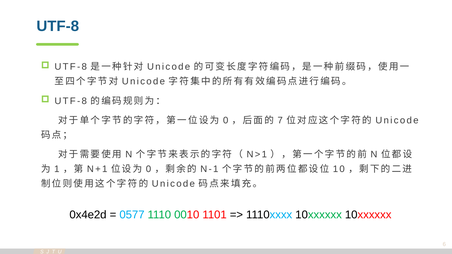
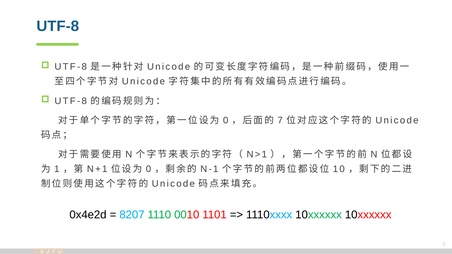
0577: 0577 -> 8207
